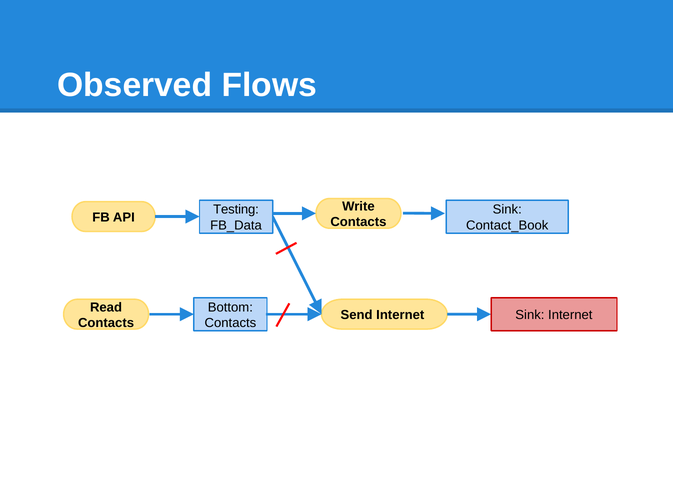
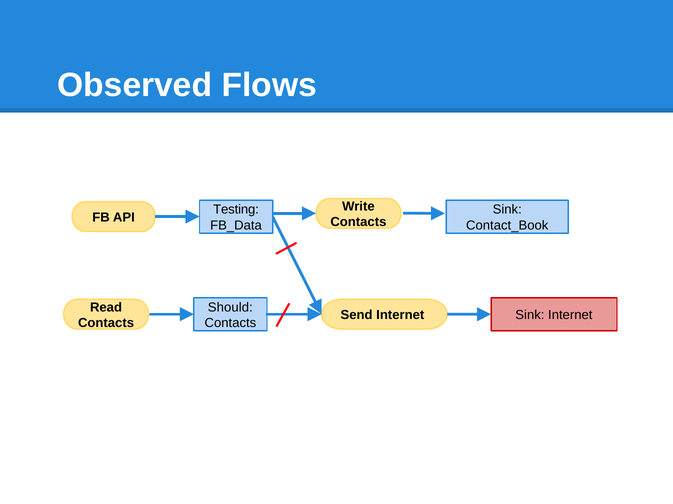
Bottom: Bottom -> Should
